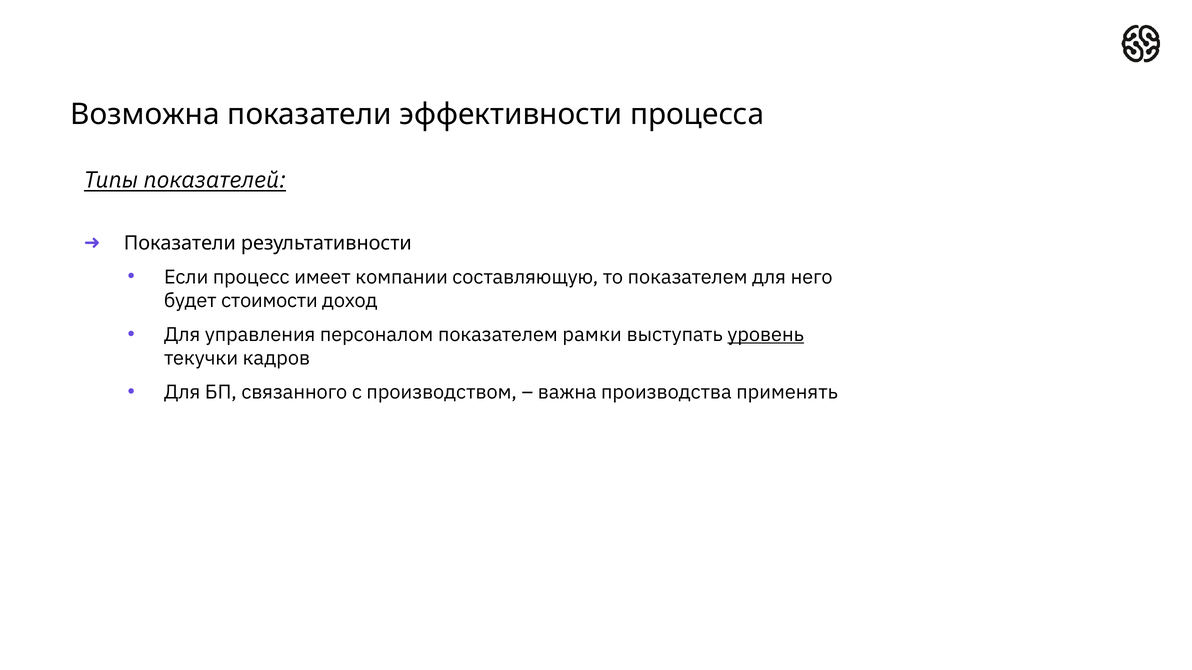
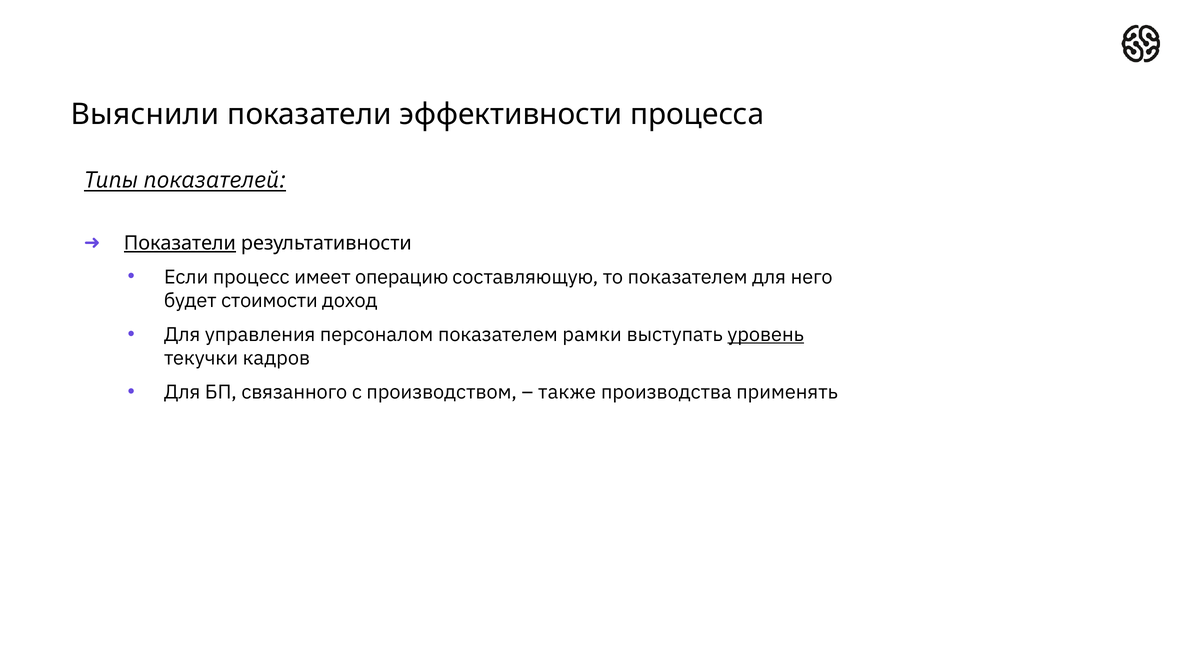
Возможна: Возможна -> Выяснили
Показатели at (180, 243) underline: none -> present
компании: компании -> операцию
важна: важна -> также
